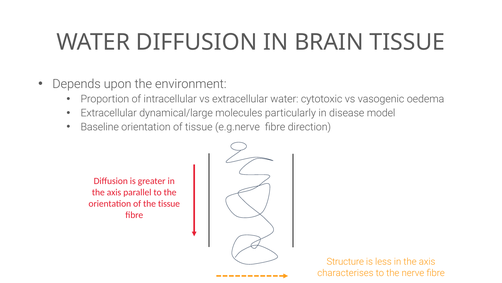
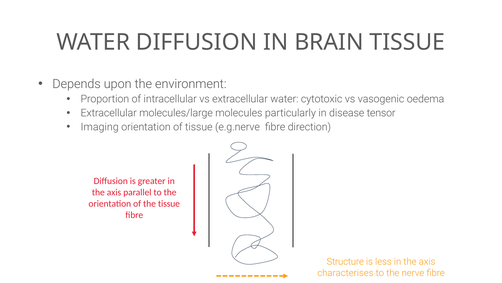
dynamical/large: dynamical/large -> molecules/large
model: model -> tensor
Baseline: Baseline -> Imaging
